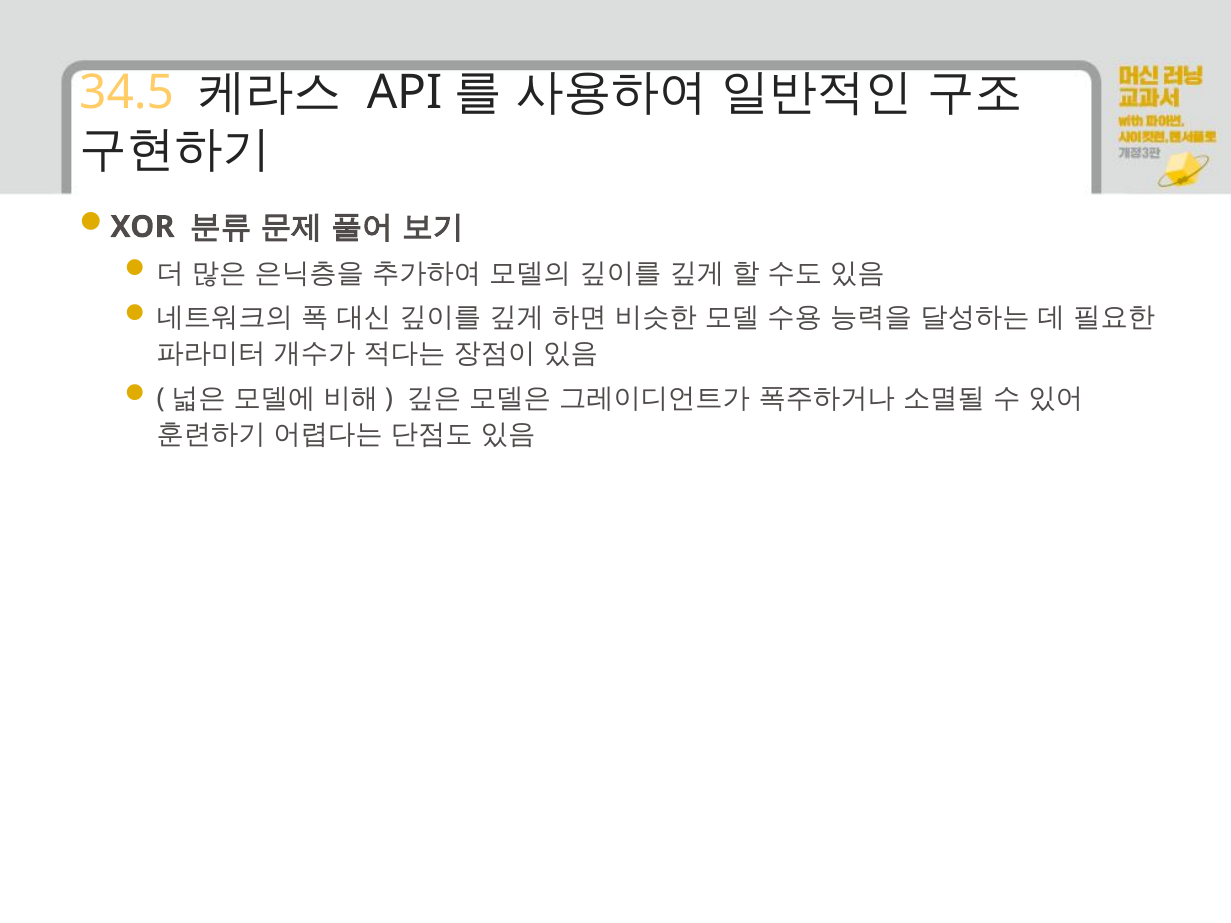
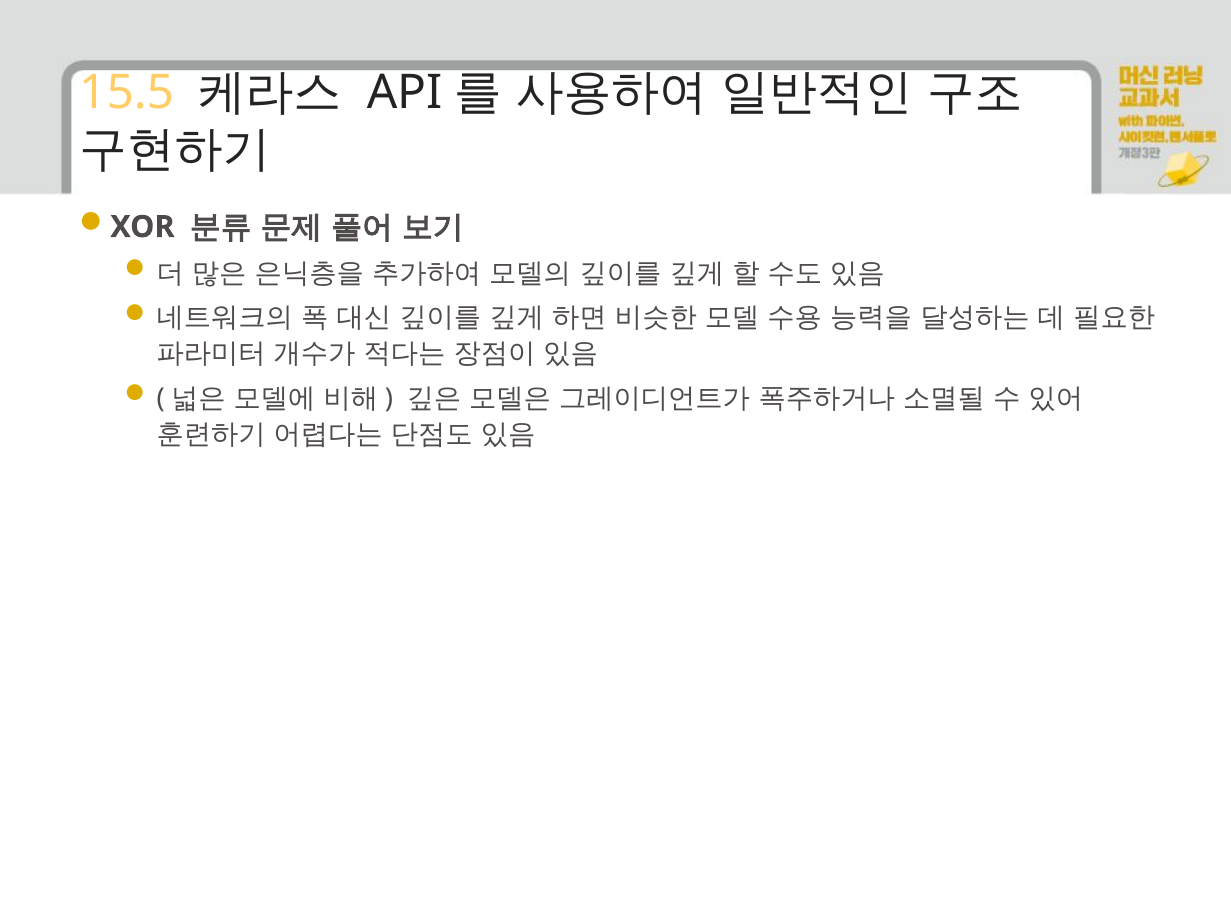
34.5: 34.5 -> 15.5
